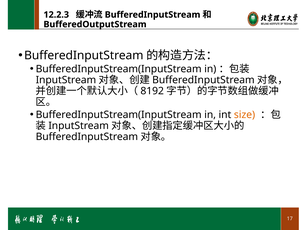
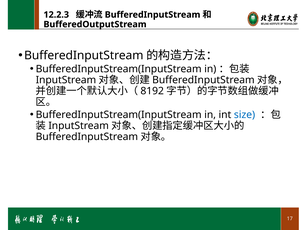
size colour: orange -> blue
